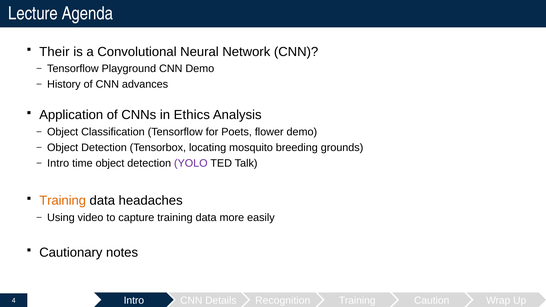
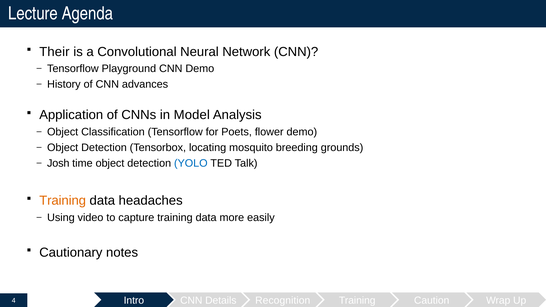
Ethics: Ethics -> Model
Intro at (58, 163): Intro -> Josh
YOLO colour: purple -> blue
